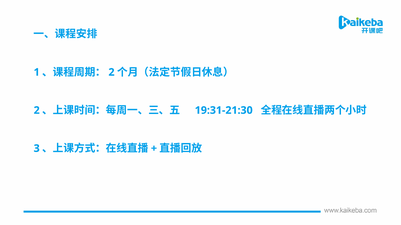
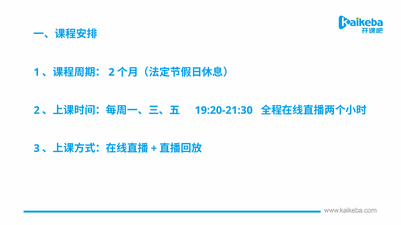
19:31-21:30: 19:31-21:30 -> 19:20-21:30
